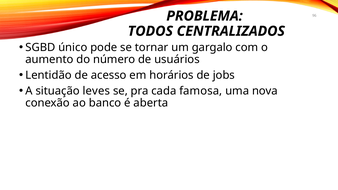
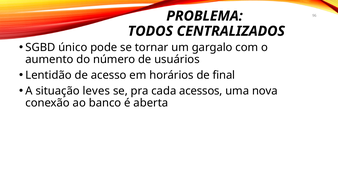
jobs: jobs -> final
famosa: famosa -> acessos
